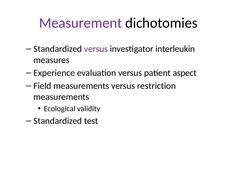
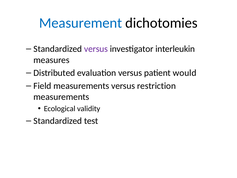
Measurement colour: purple -> blue
Experience: Experience -> Distributed
aspect: aspect -> would
